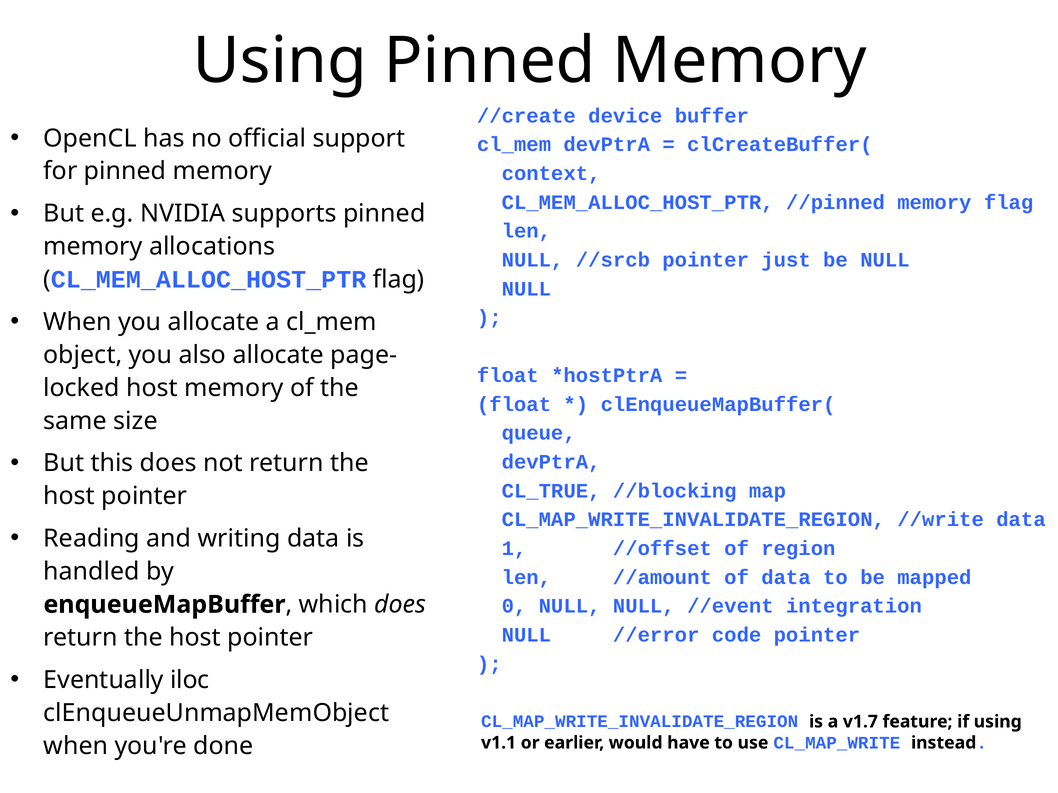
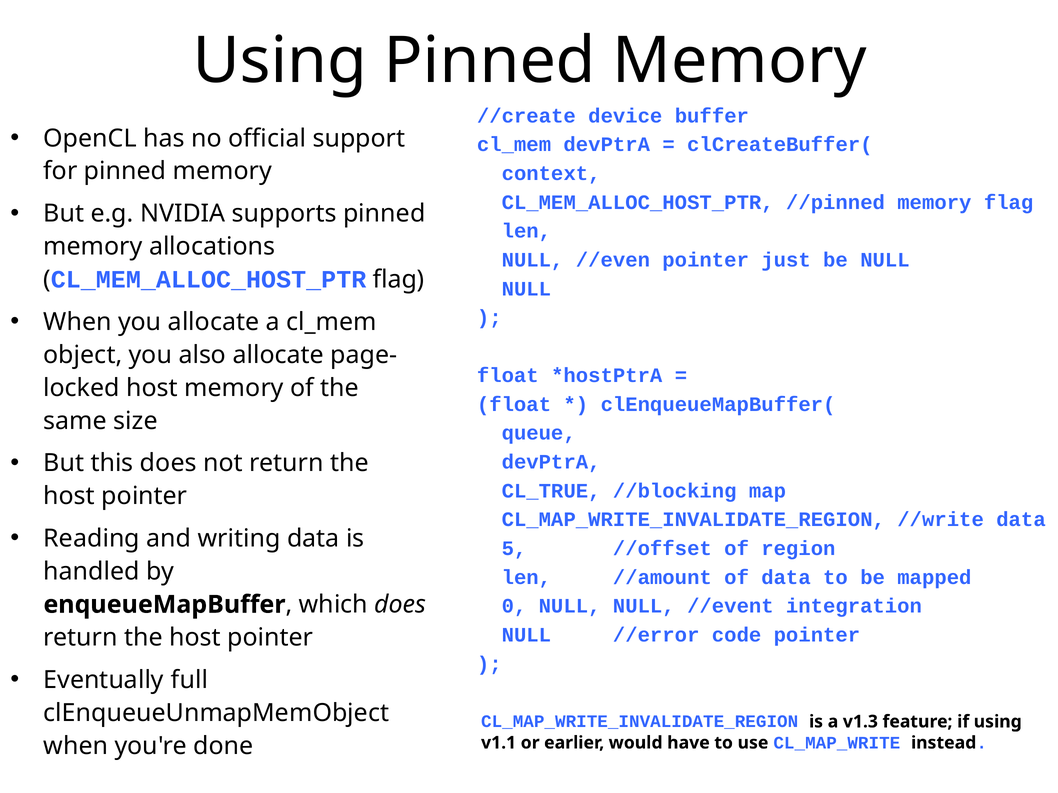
//srcb: //srcb -> //even
1: 1 -> 5
iloc: iloc -> full
v1.7: v1.7 -> v1.3
